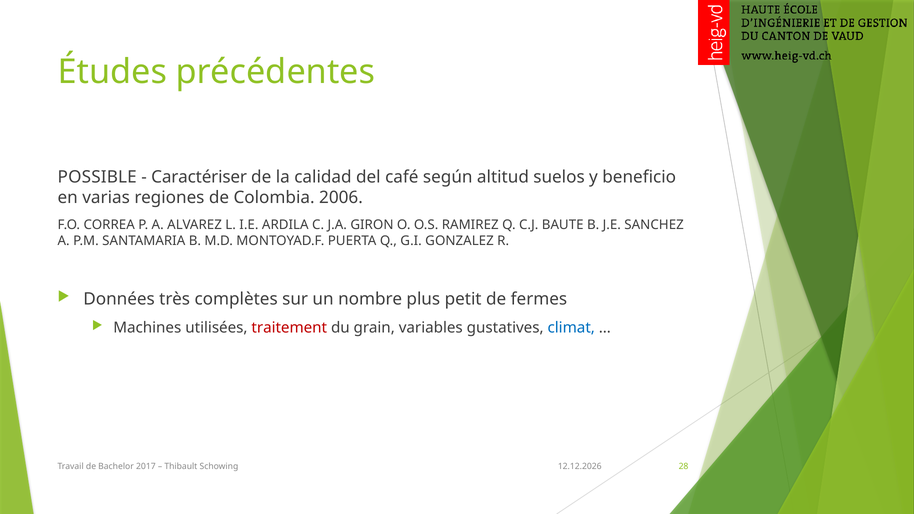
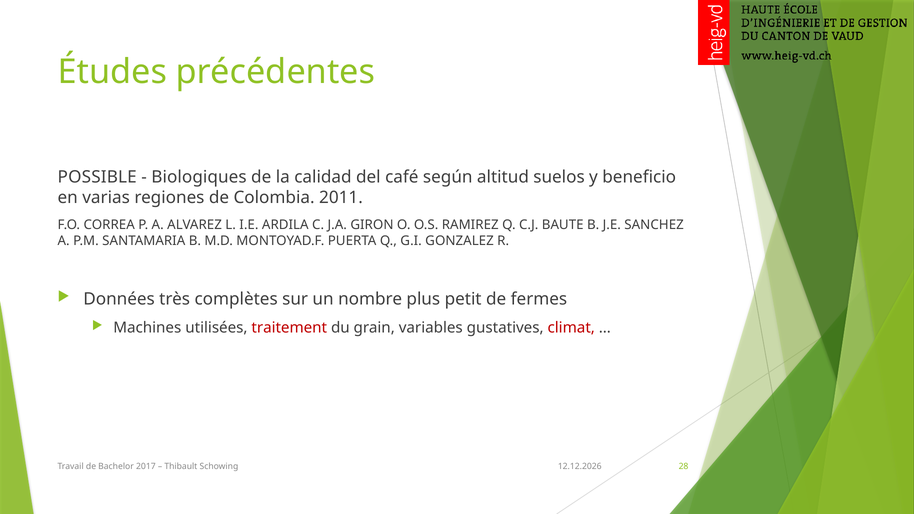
Caractériser: Caractériser -> Biologiques
2006: 2006 -> 2011
climat colour: blue -> red
